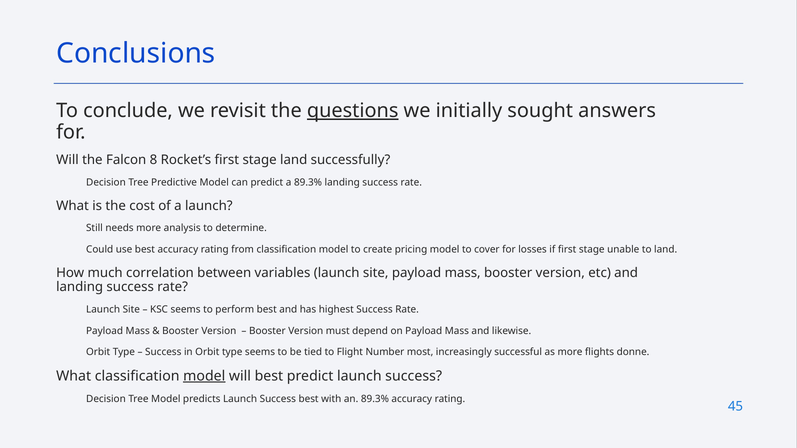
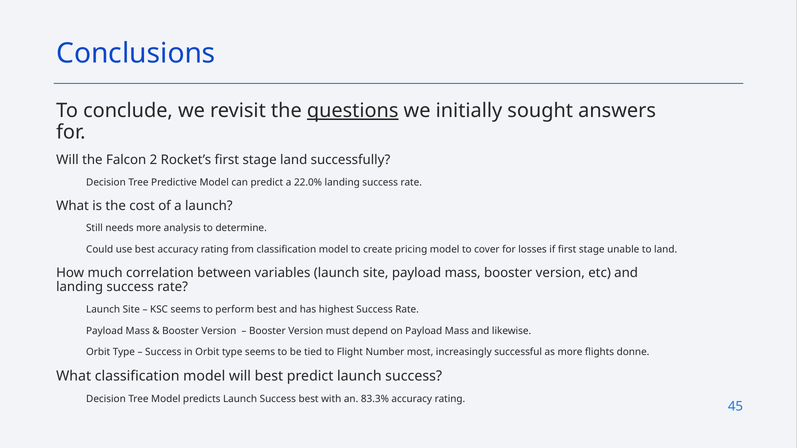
8: 8 -> 2
a 89.3%: 89.3% -> 22.0%
model at (204, 376) underline: present -> none
an 89.3%: 89.3% -> 83.3%
